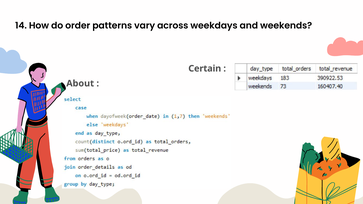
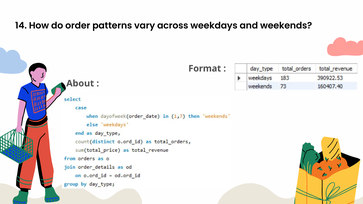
Certain: Certain -> Format
